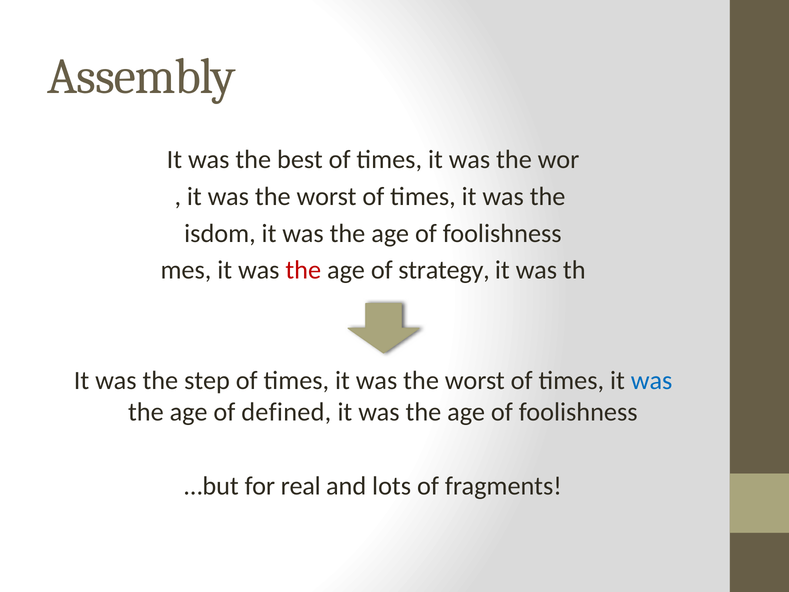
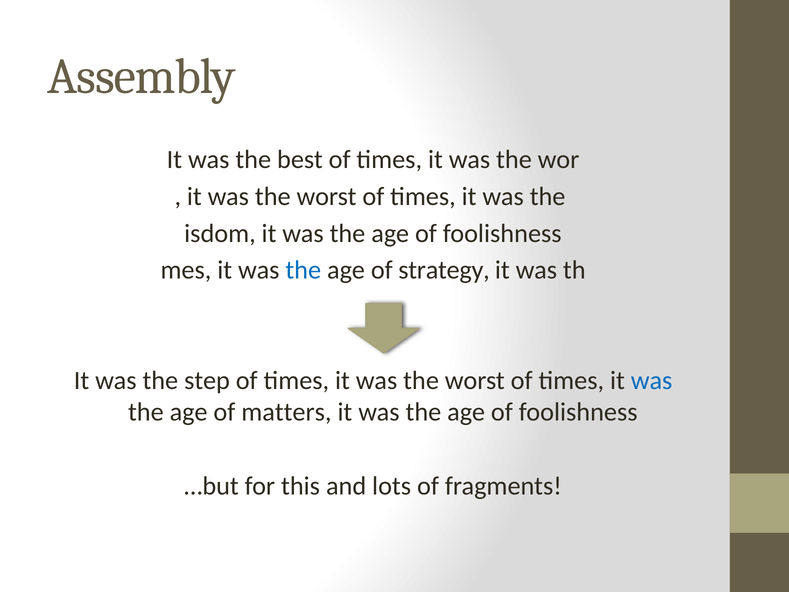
the at (303, 270) colour: red -> blue
defined: defined -> matters
real: real -> this
